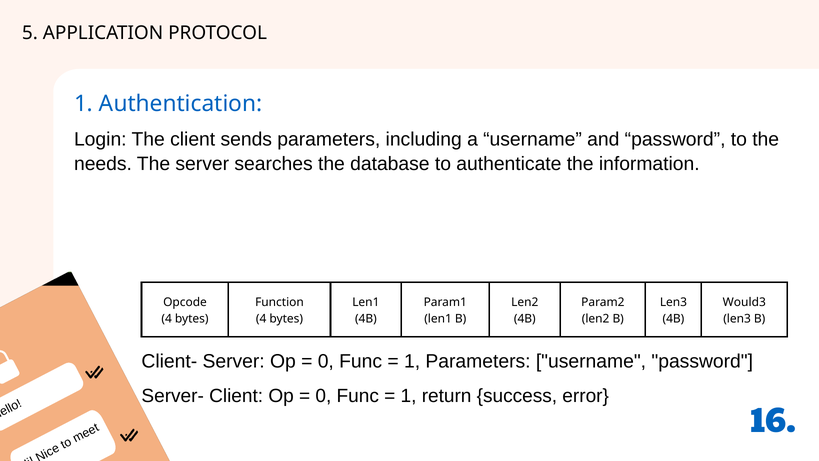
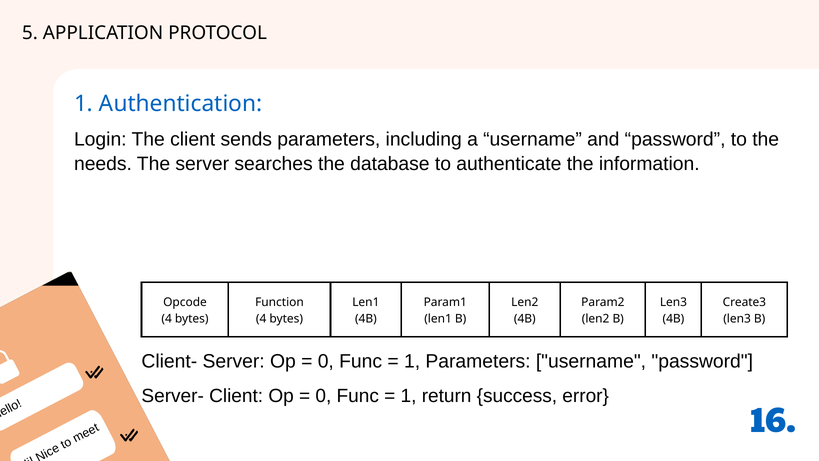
Would3: Would3 -> Create3
